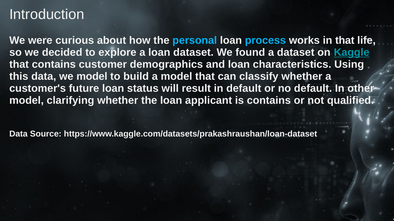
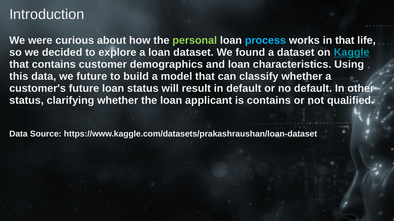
personal colour: light blue -> light green
we model: model -> future
model at (27, 101): model -> status
